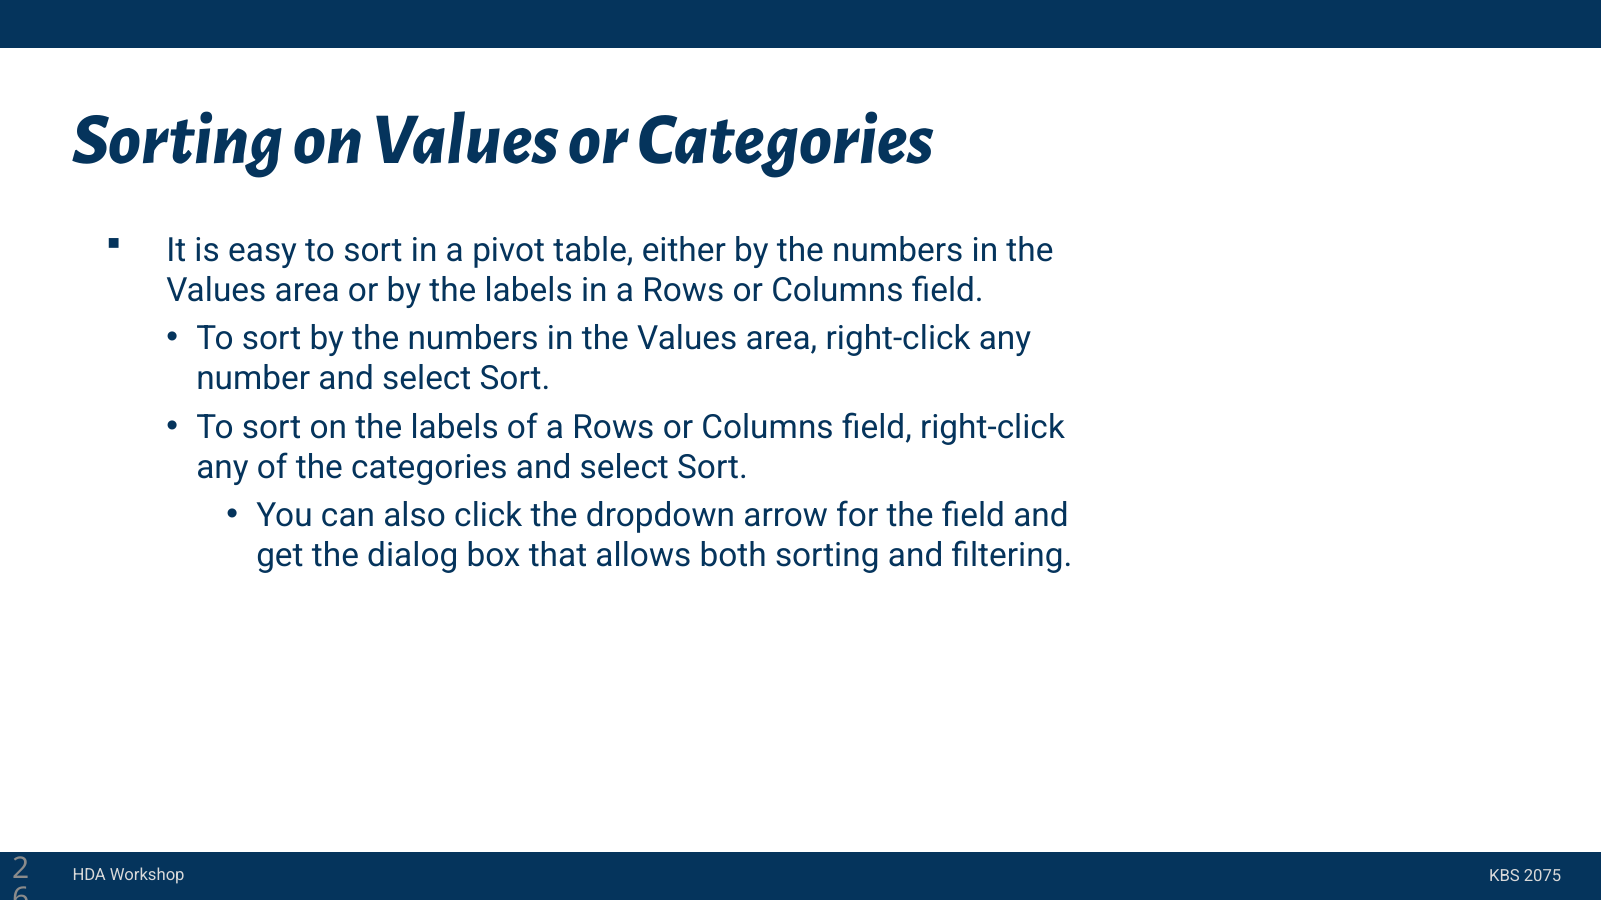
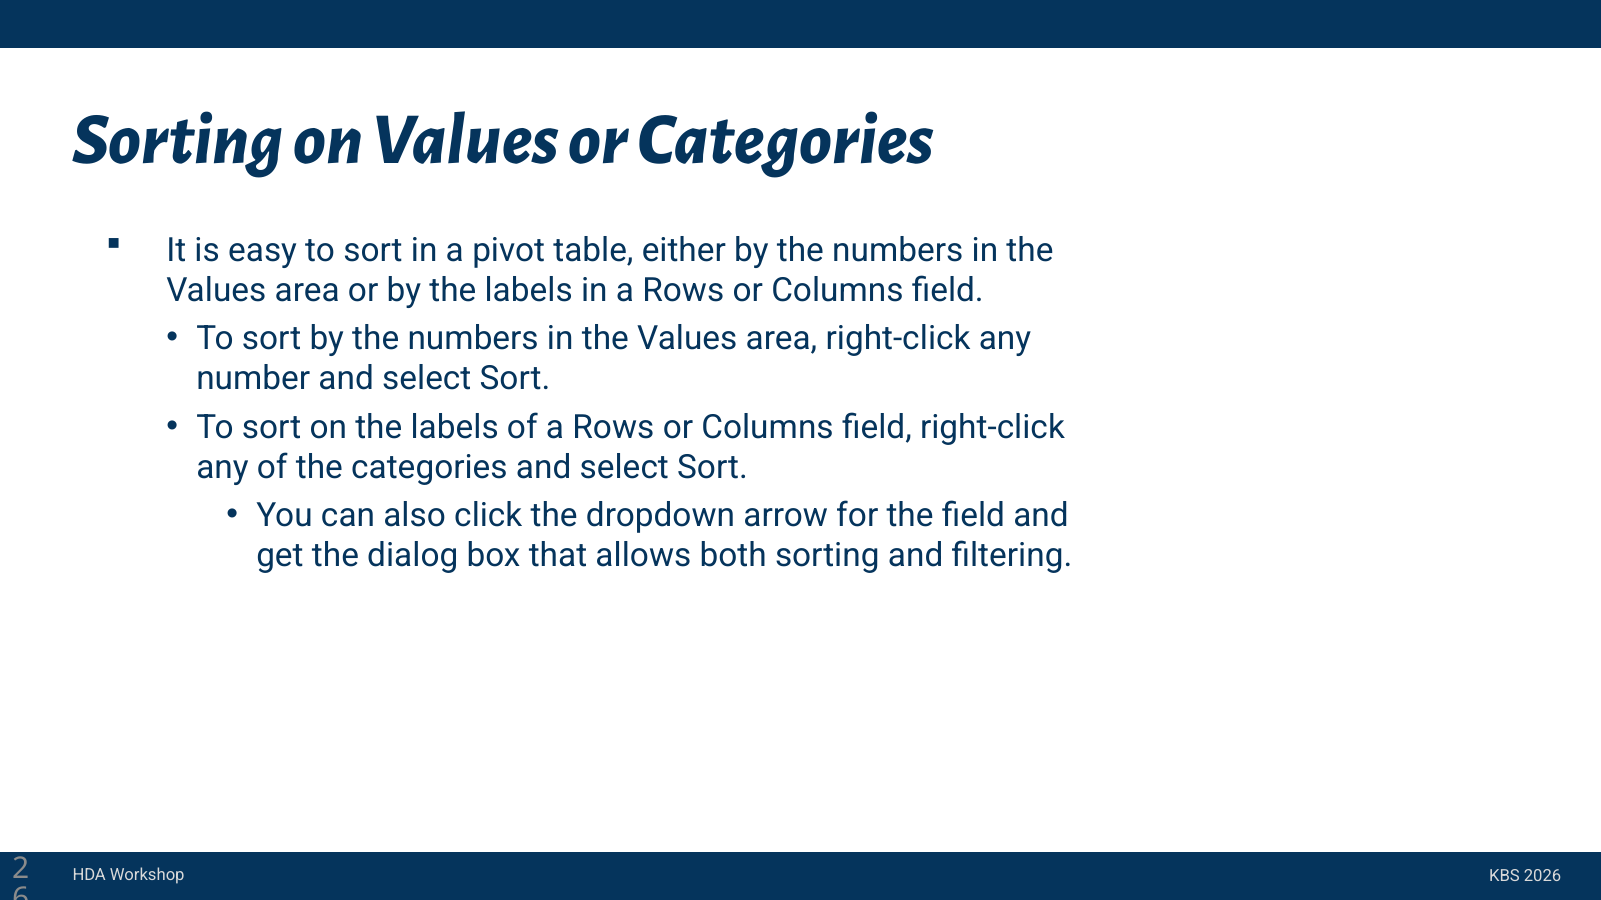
2075: 2075 -> 2026
